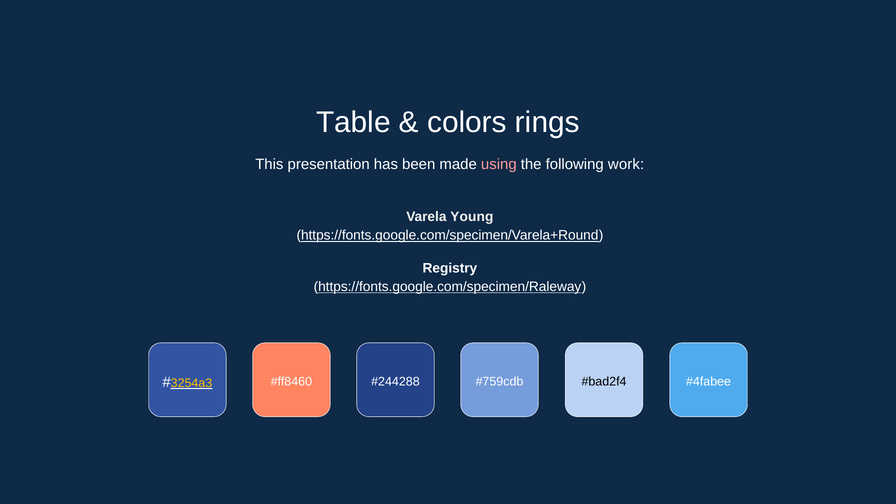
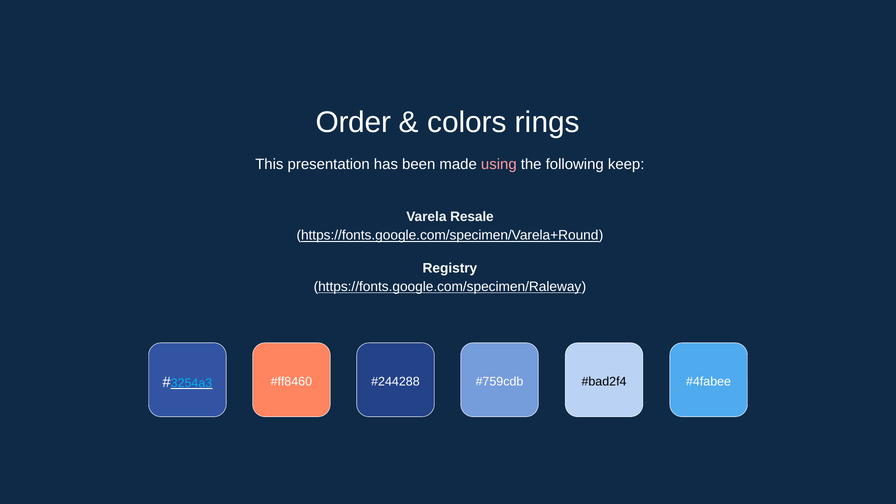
Table: Table -> Order
work: work -> keep
Young: Young -> Resale
3254a3 colour: yellow -> light blue
